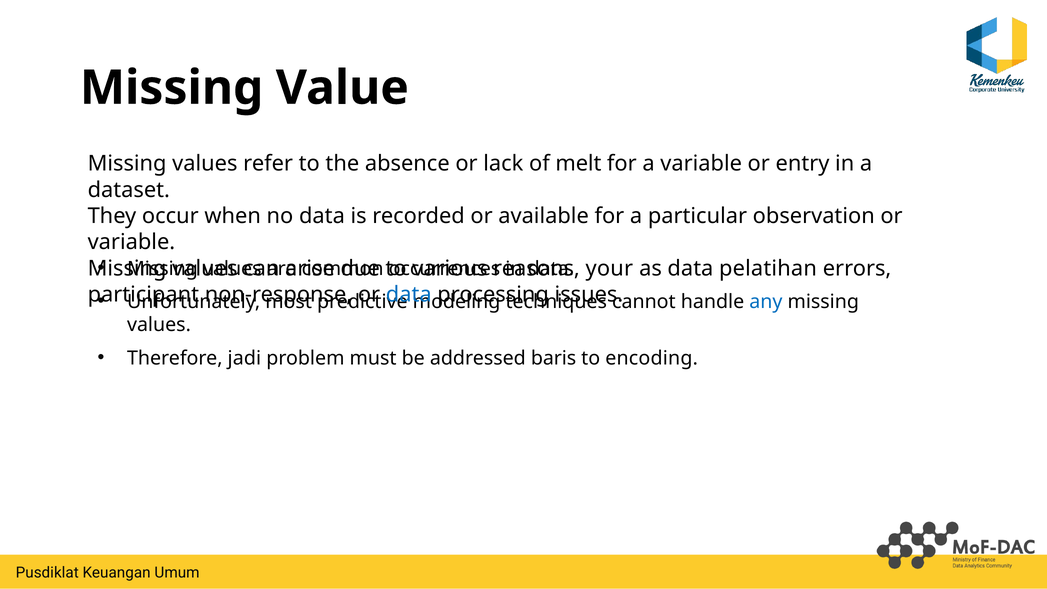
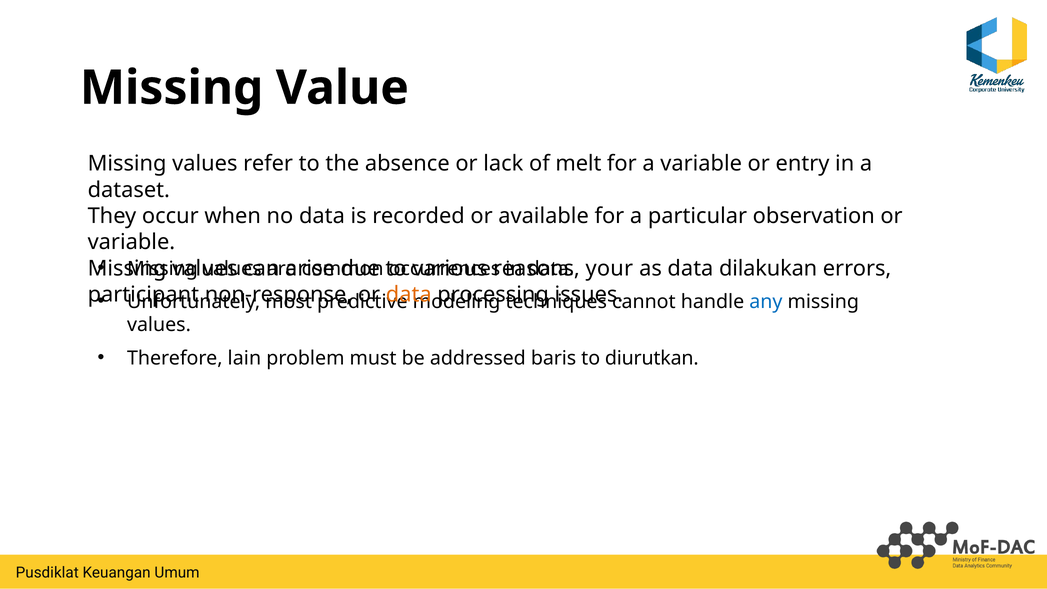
pelatihan: pelatihan -> dilakukan
data at (409, 295) colour: blue -> orange
jadi: jadi -> lain
encoding: encoding -> diurutkan
